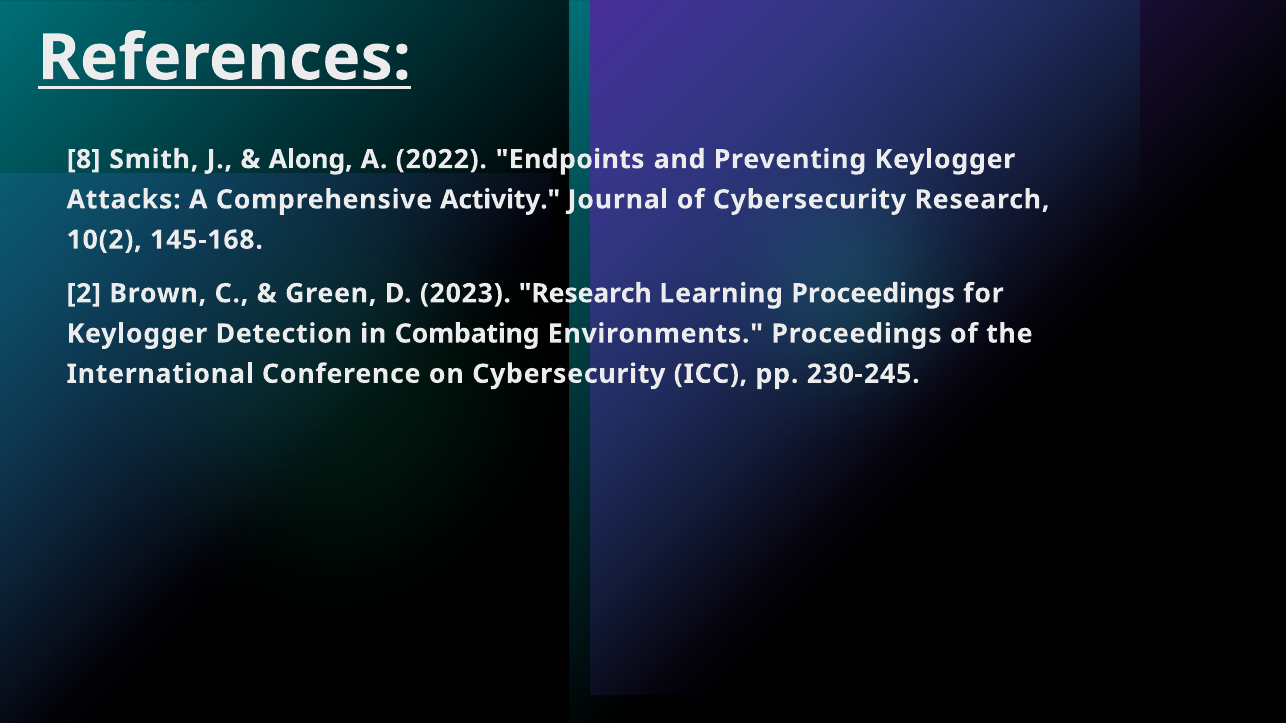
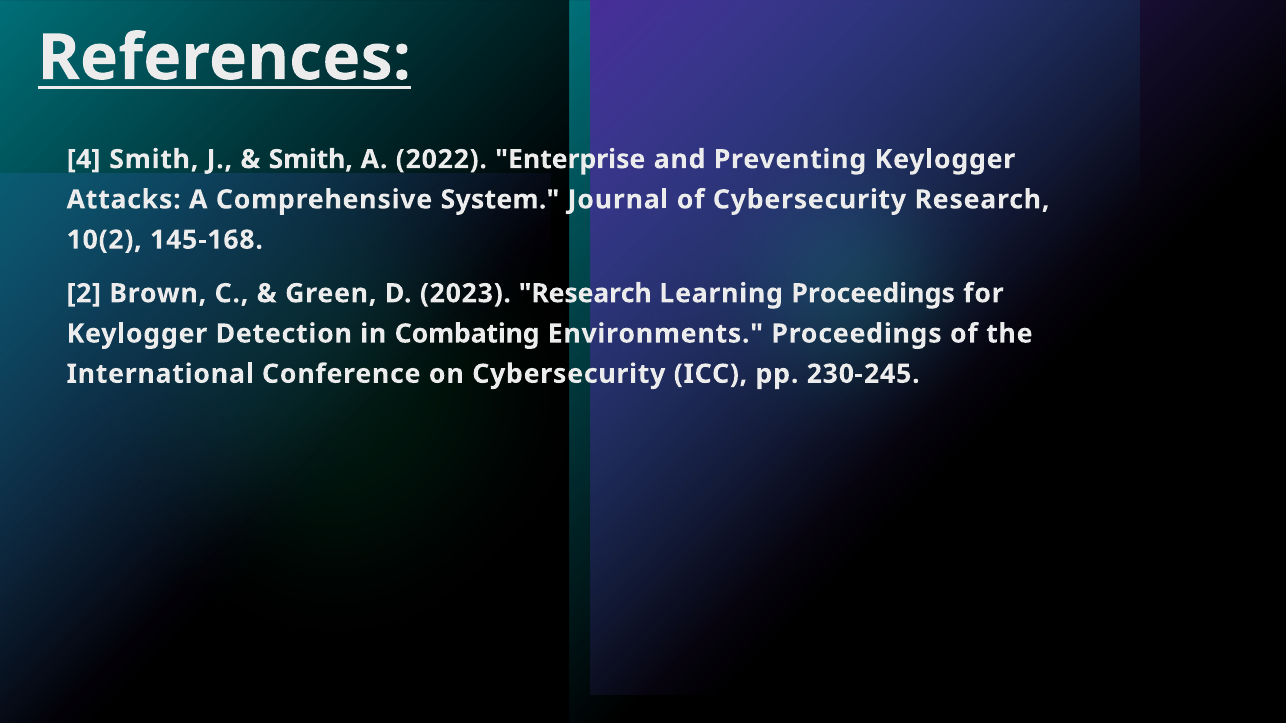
8: 8 -> 4
Along at (311, 159): Along -> Smith
Endpoints: Endpoints -> Enterprise
Activity: Activity -> System
